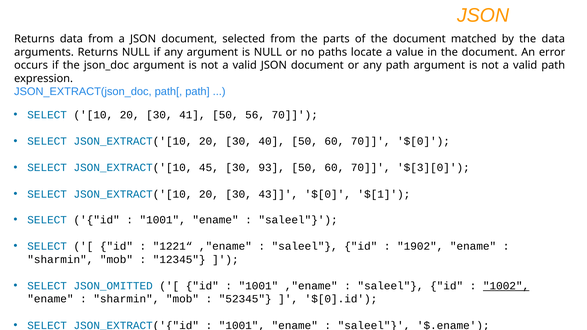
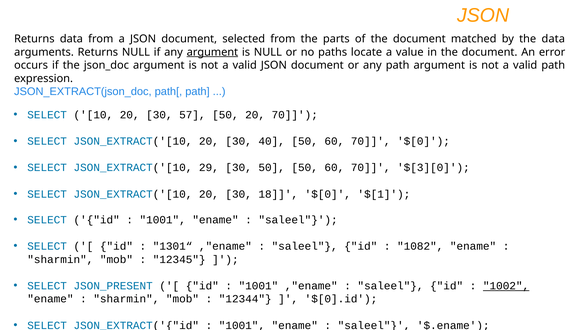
argument at (212, 52) underline: none -> present
41: 41 -> 57
50 56: 56 -> 20
45: 45 -> 29
30 93: 93 -> 50
43: 43 -> 18
1221“: 1221“ -> 1301“
1902: 1902 -> 1082
JSON_OMITTED: JSON_OMITTED -> JSON_PRESENT
52345: 52345 -> 12344
